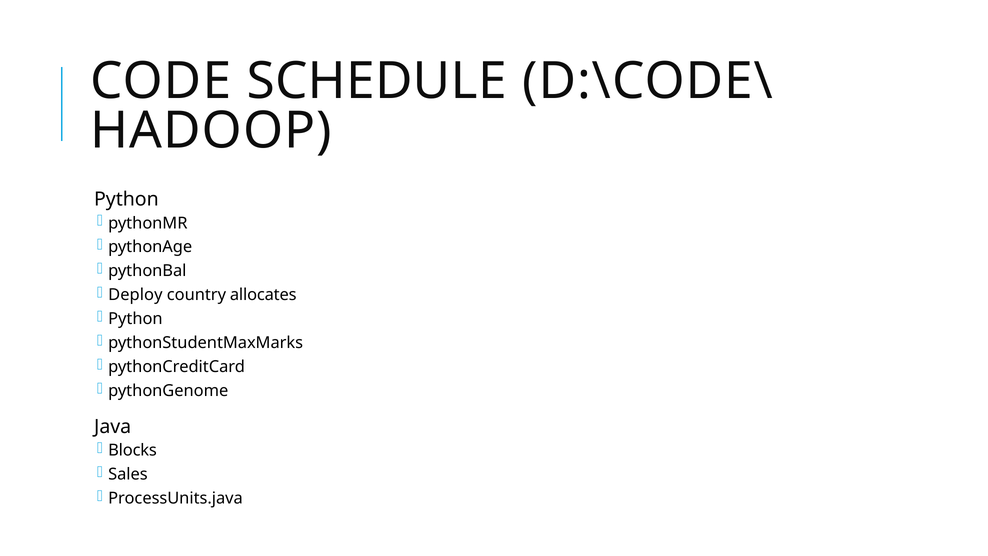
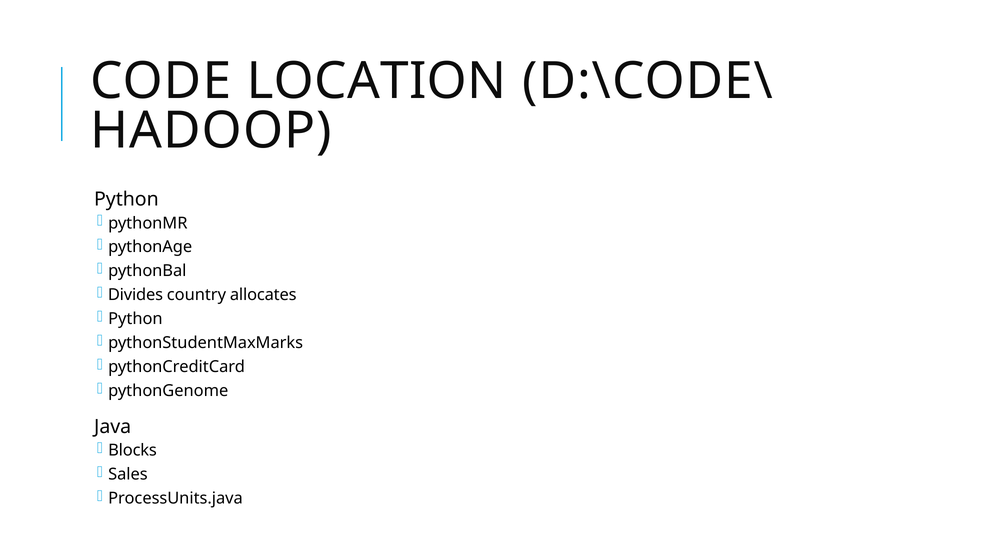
SCHEDULE: SCHEDULE -> LOCATION
Deploy: Deploy -> Divides
